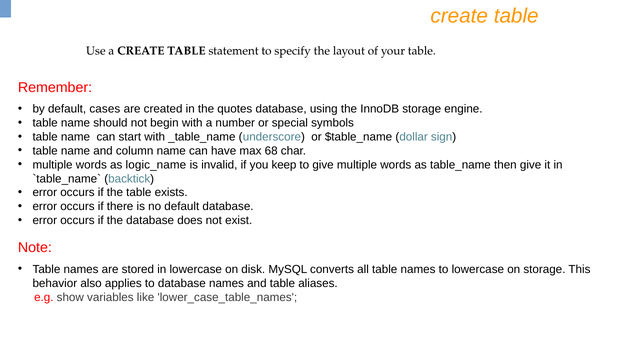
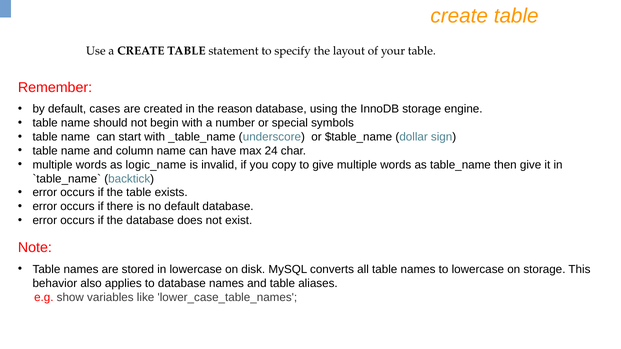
quotes: quotes -> reason
68: 68 -> 24
keep: keep -> copy
